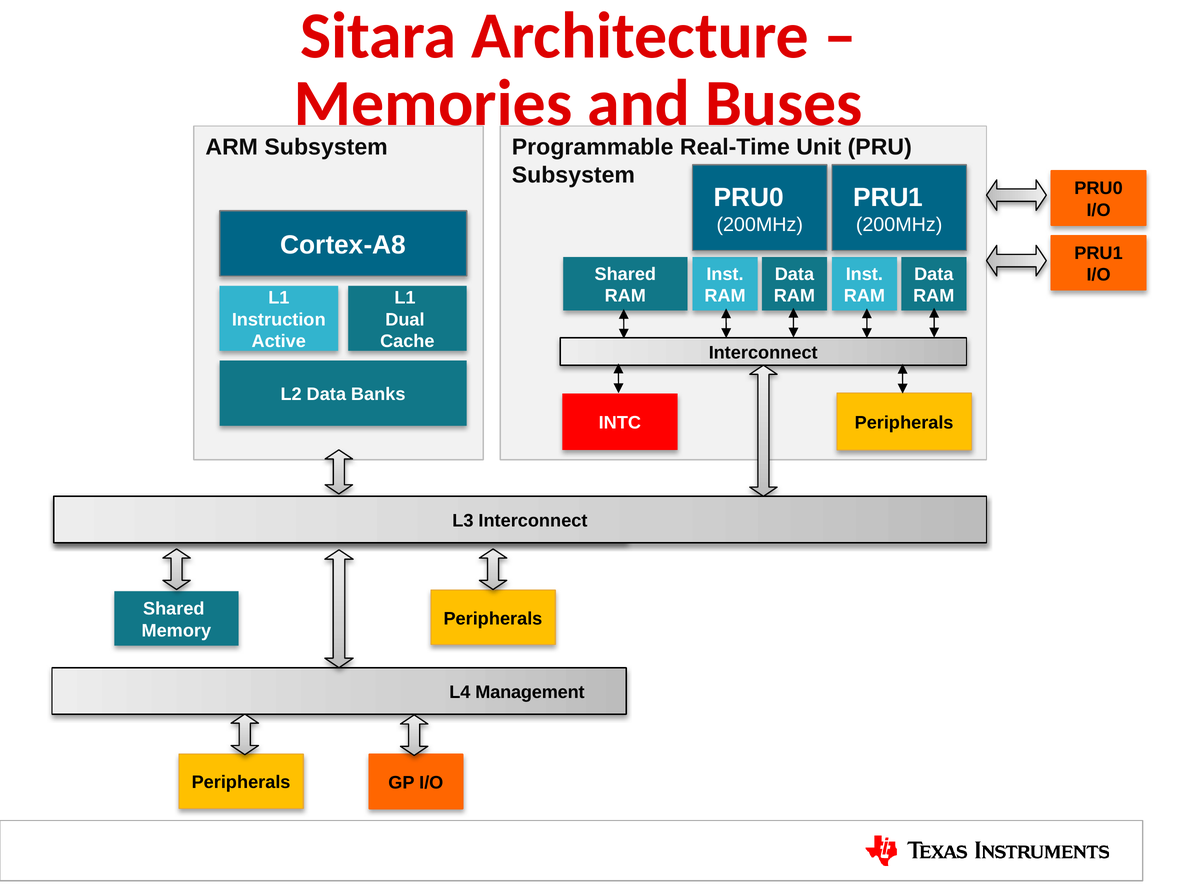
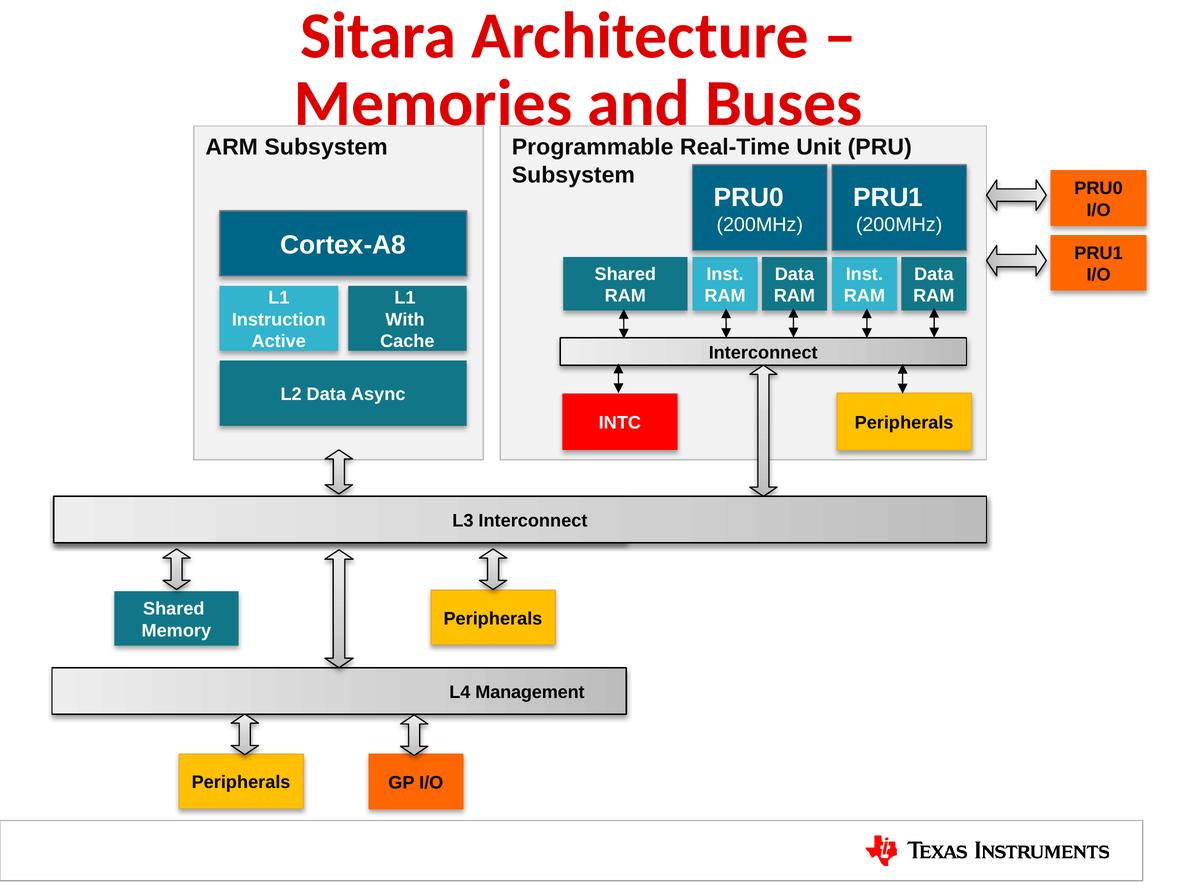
Dual: Dual -> With
Banks: Banks -> Async
